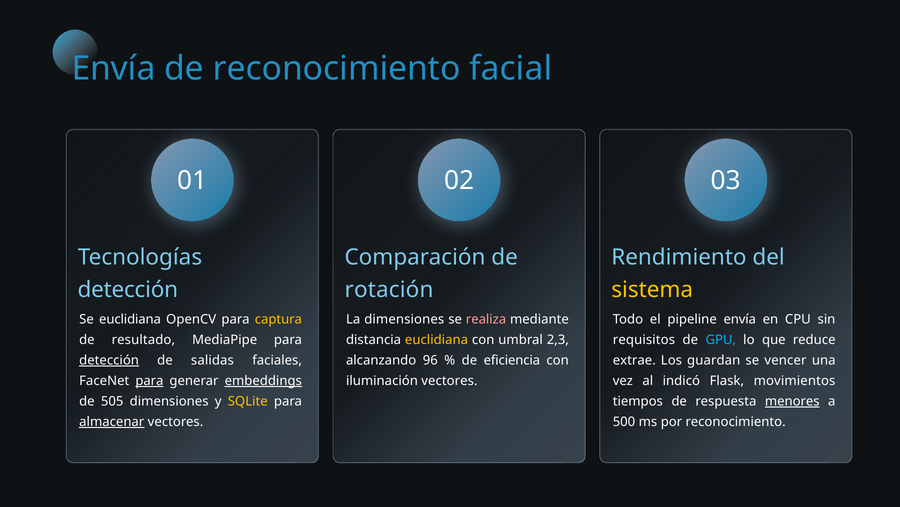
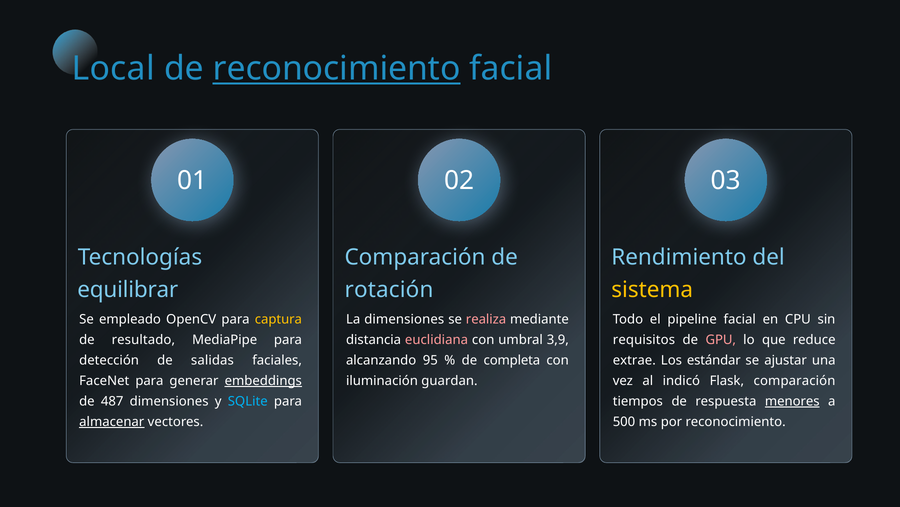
Envía at (114, 69): Envía -> Local
reconocimiento at (337, 69) underline: none -> present
detección at (128, 289): detección -> equilibrar
Se euclidiana: euclidiana -> empleado
pipeline envía: envía -> facial
euclidiana at (437, 339) colour: yellow -> pink
2,3: 2,3 -> 3,9
GPU colour: light blue -> pink
detección at (109, 360) underline: present -> none
96: 96 -> 95
eficiencia: eficiencia -> completa
guardan: guardan -> estándar
vencer: vencer -> ajustar
para at (149, 380) underline: present -> none
iluminación vectores: vectores -> guardan
Flask movimientos: movimientos -> comparación
505: 505 -> 487
SQLite colour: yellow -> light blue
